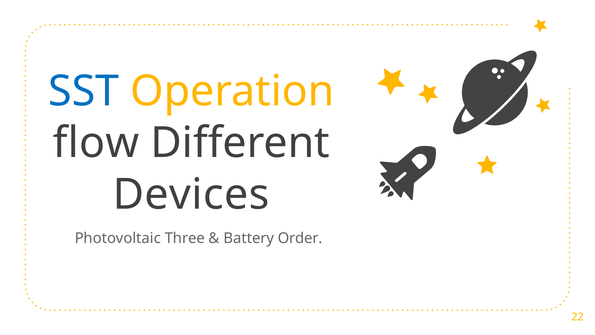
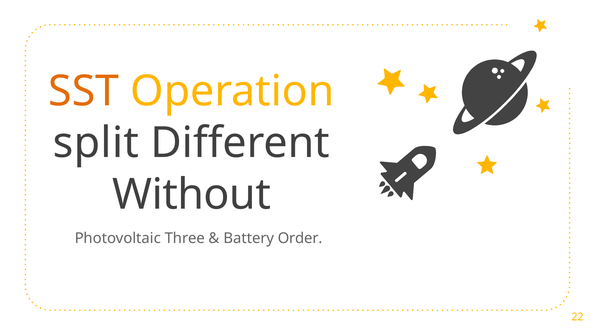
SST colour: blue -> orange
flow: flow -> split
Devices: Devices -> Without
